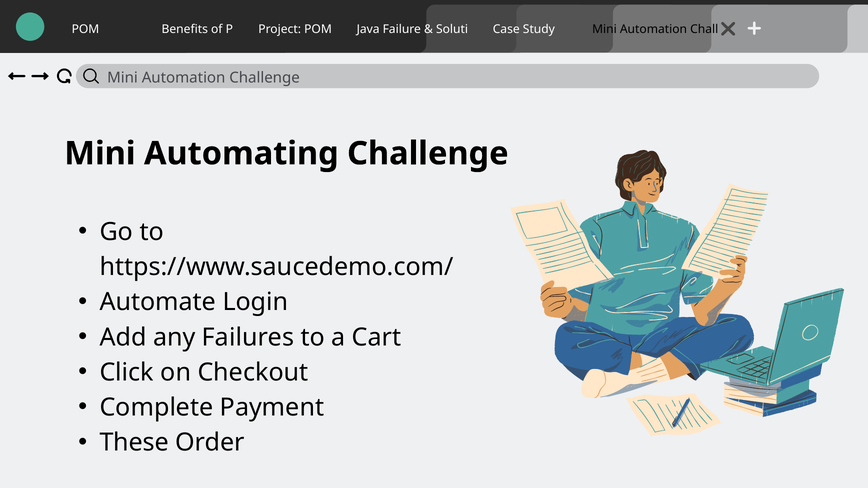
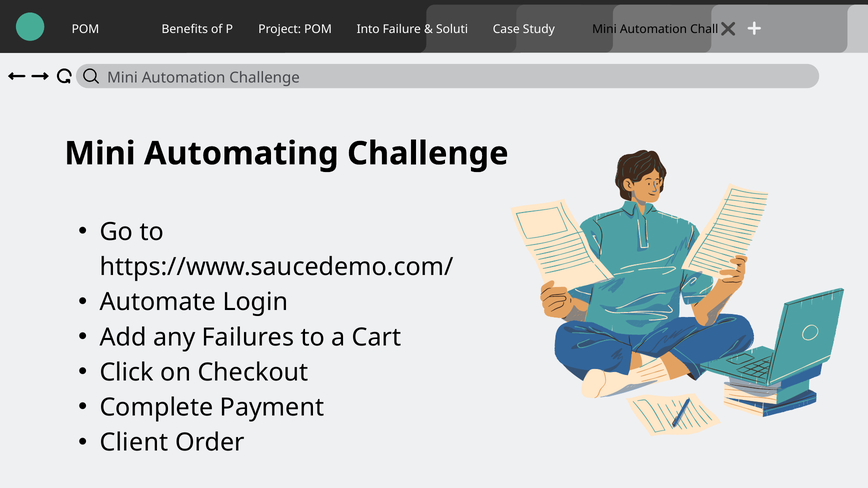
Java: Java -> Into
These: These -> Client
